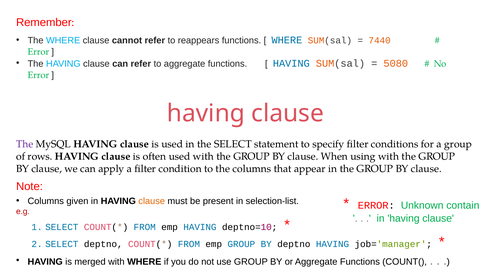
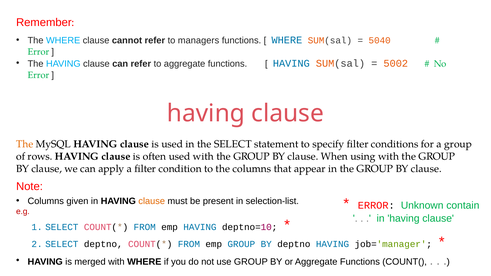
reappears: reappears -> managers
7440: 7440 -> 5040
5080: 5080 -> 5002
The at (25, 144) colour: purple -> orange
